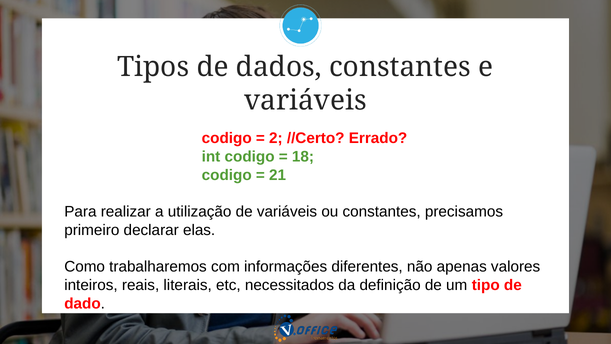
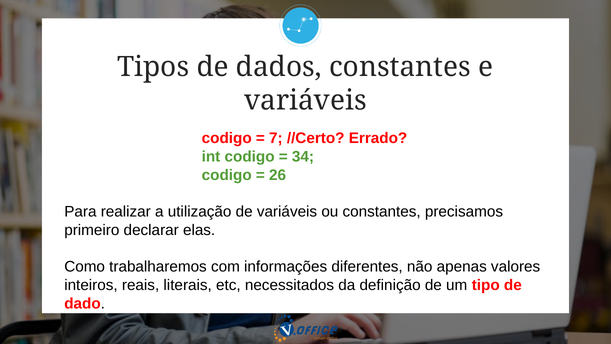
2: 2 -> 7
18: 18 -> 34
21: 21 -> 26
